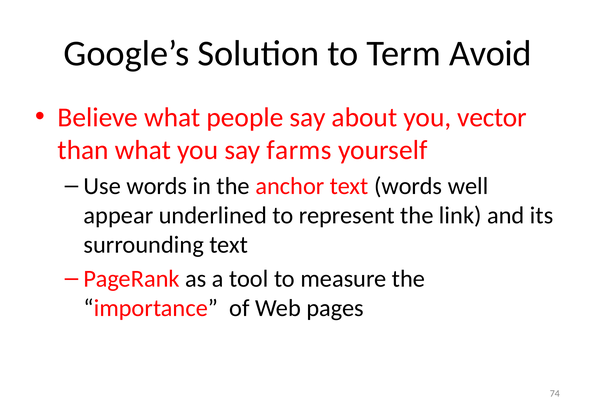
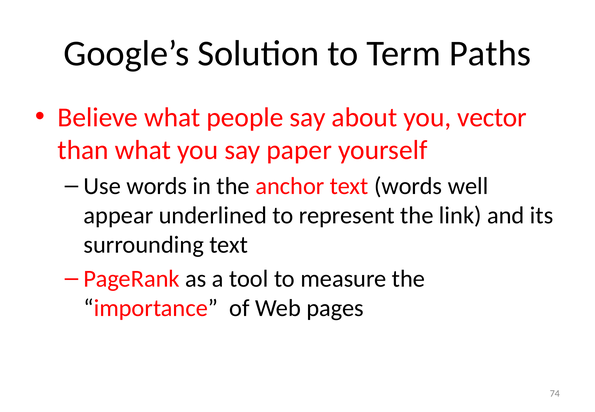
Avoid: Avoid -> Paths
farms: farms -> paper
